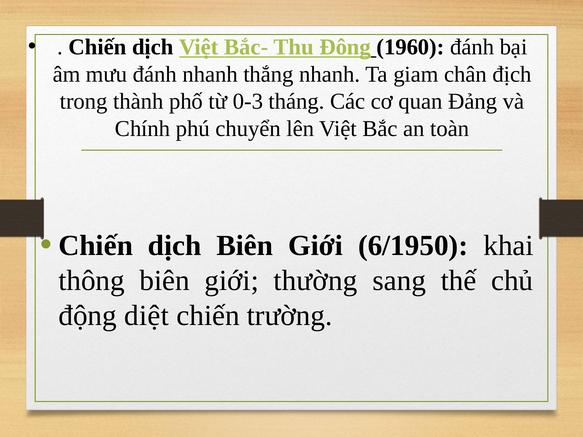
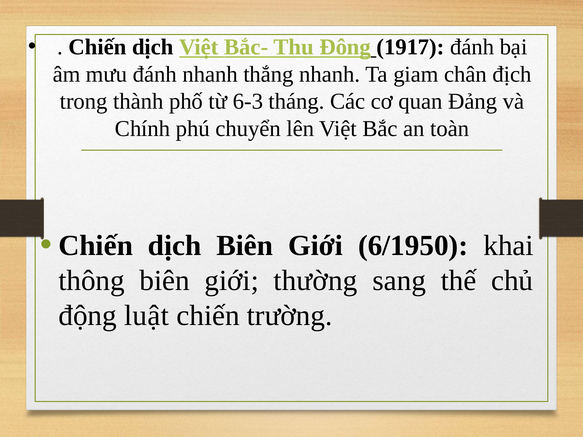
1960: 1960 -> 1917
0-3: 0-3 -> 6-3
diệt: diệt -> luật
